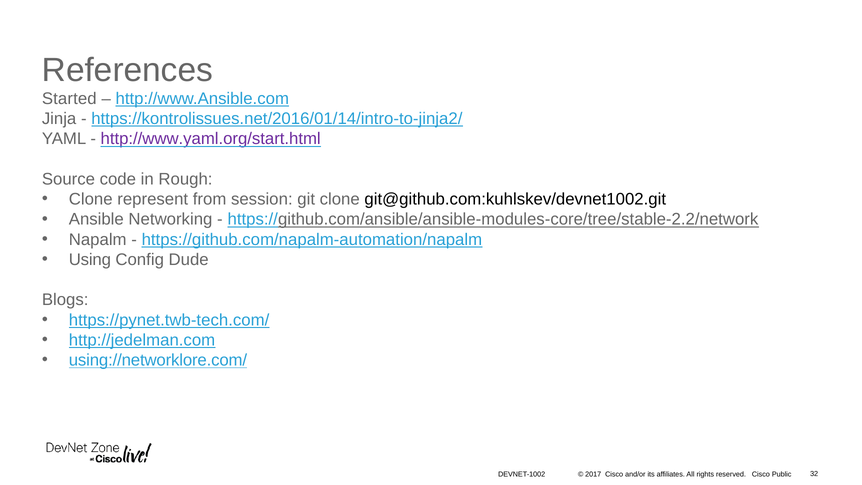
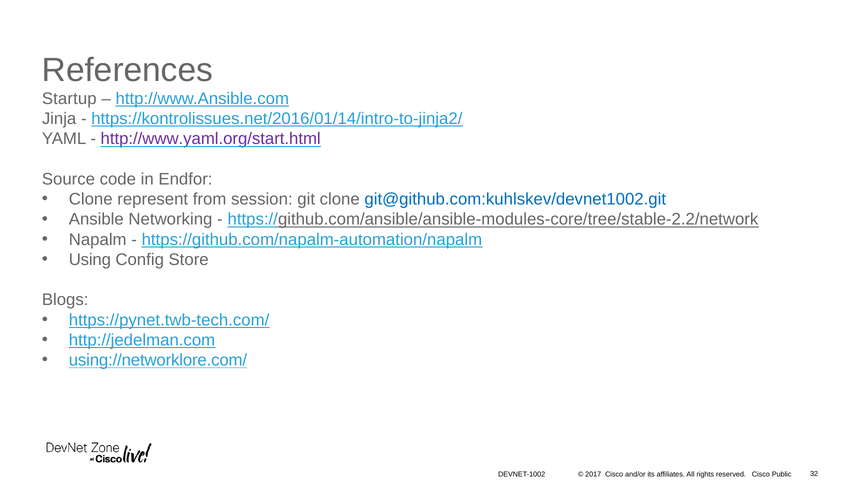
Started: Started -> Startup
Rough: Rough -> Endfor
git@github.com:kuhlskev/devnet1002.git colour: black -> blue
Dude: Dude -> Store
